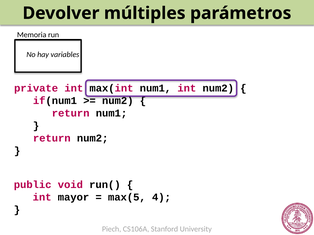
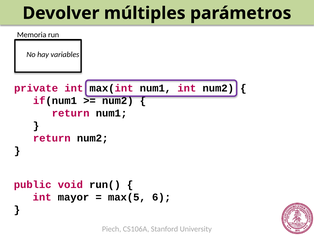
4: 4 -> 6
